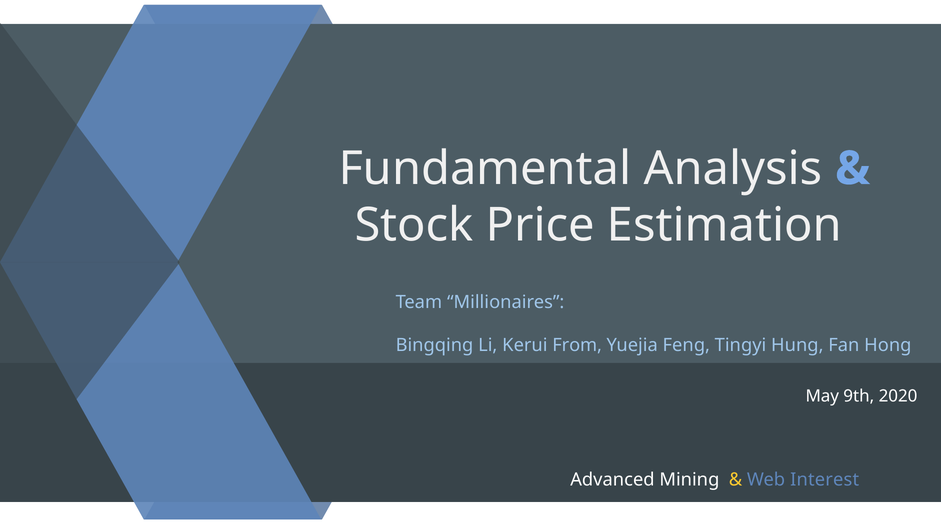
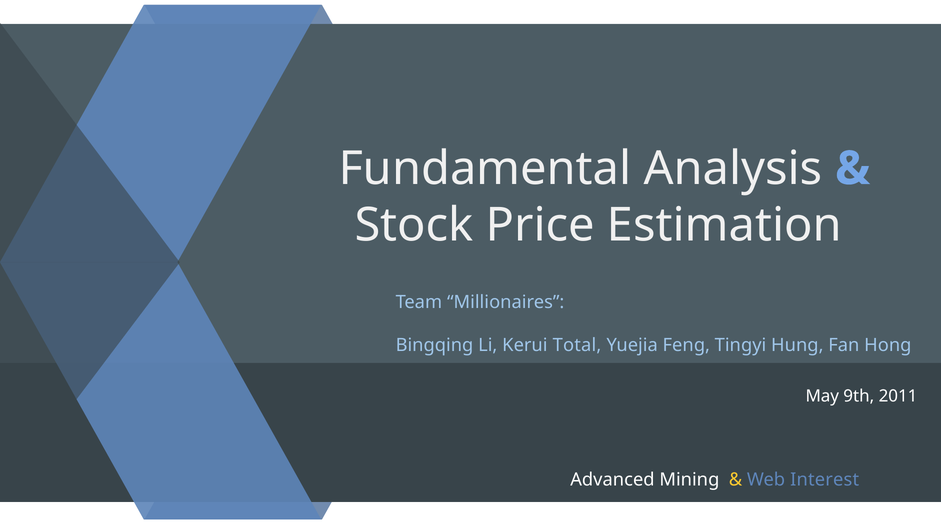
From: From -> Total
2020: 2020 -> 2011
